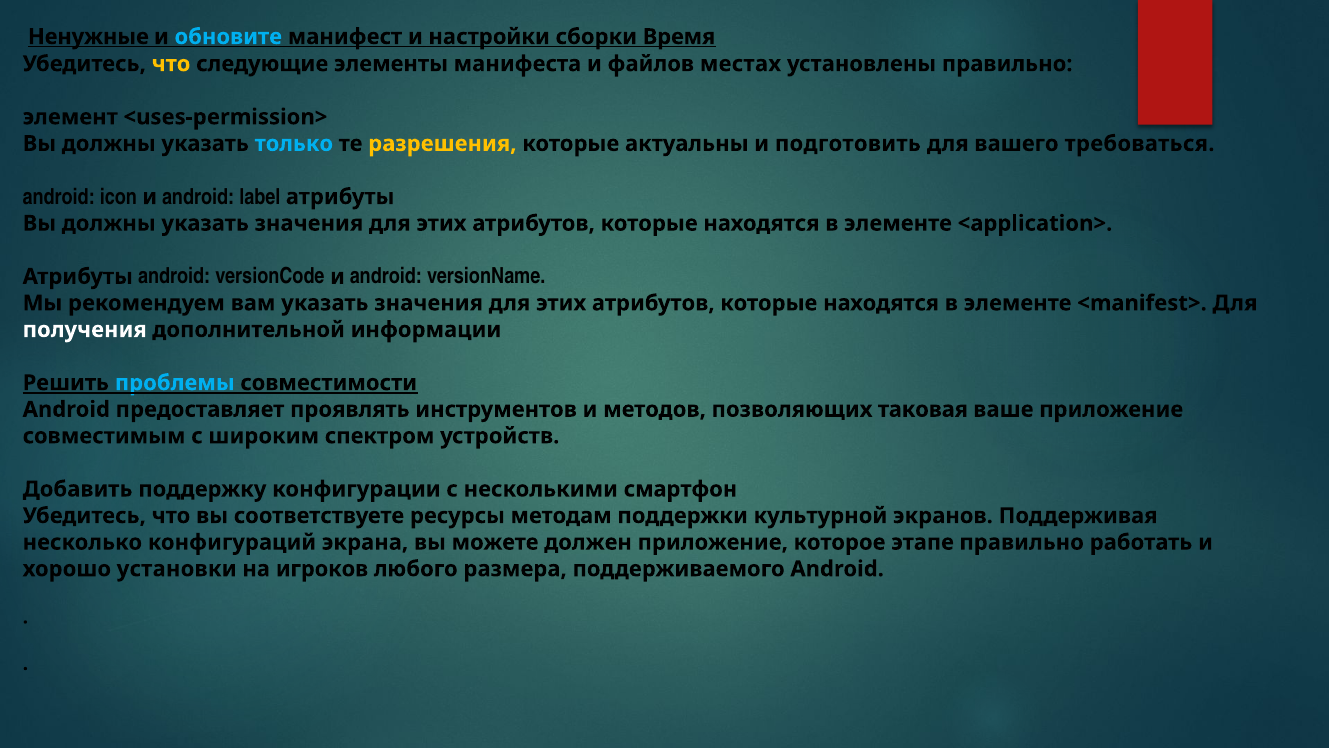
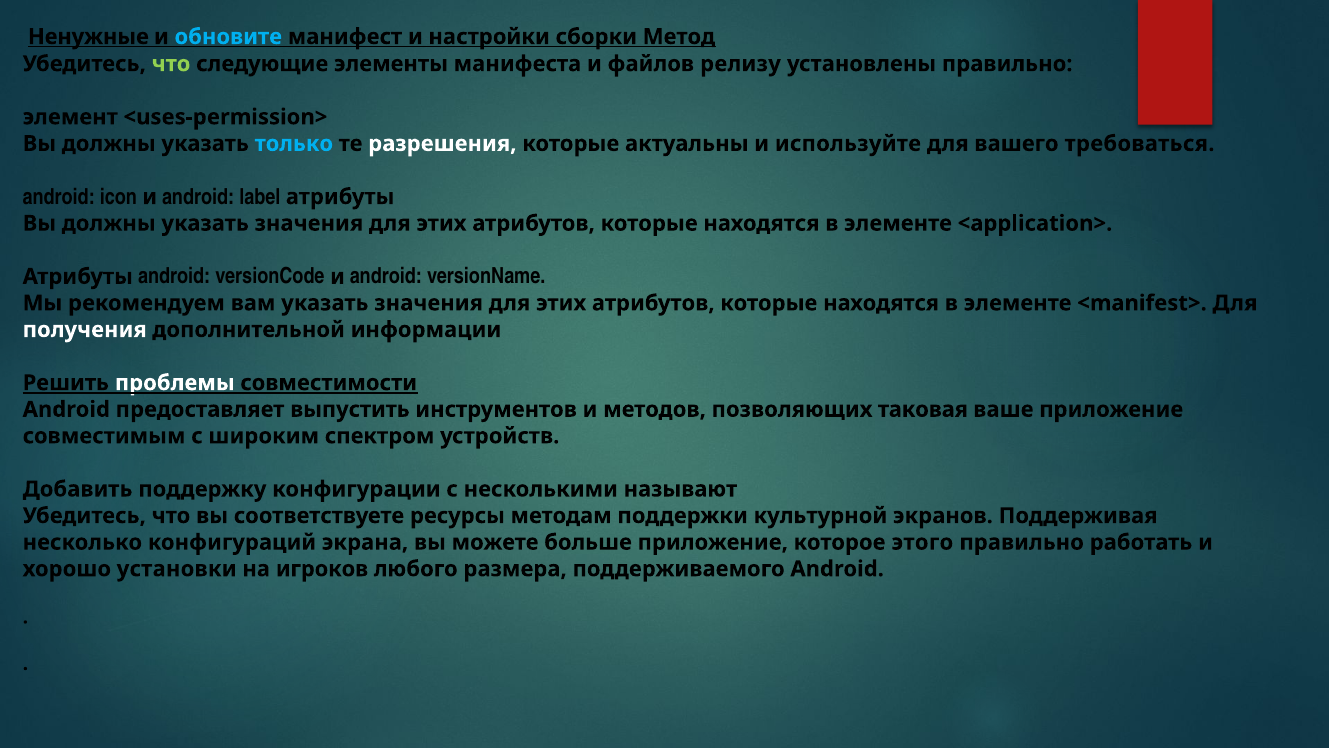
Время: Время -> Метод
что at (171, 64) colour: yellow -> light green
местах: местах -> релизу
разрешения colour: yellow -> white
подготовить: подготовить -> используйте
проблемы colour: light blue -> white
проявлять: проявлять -> выпустить
смартфон: смартфон -> называют
должен: должен -> больше
этапе: этапе -> этого
